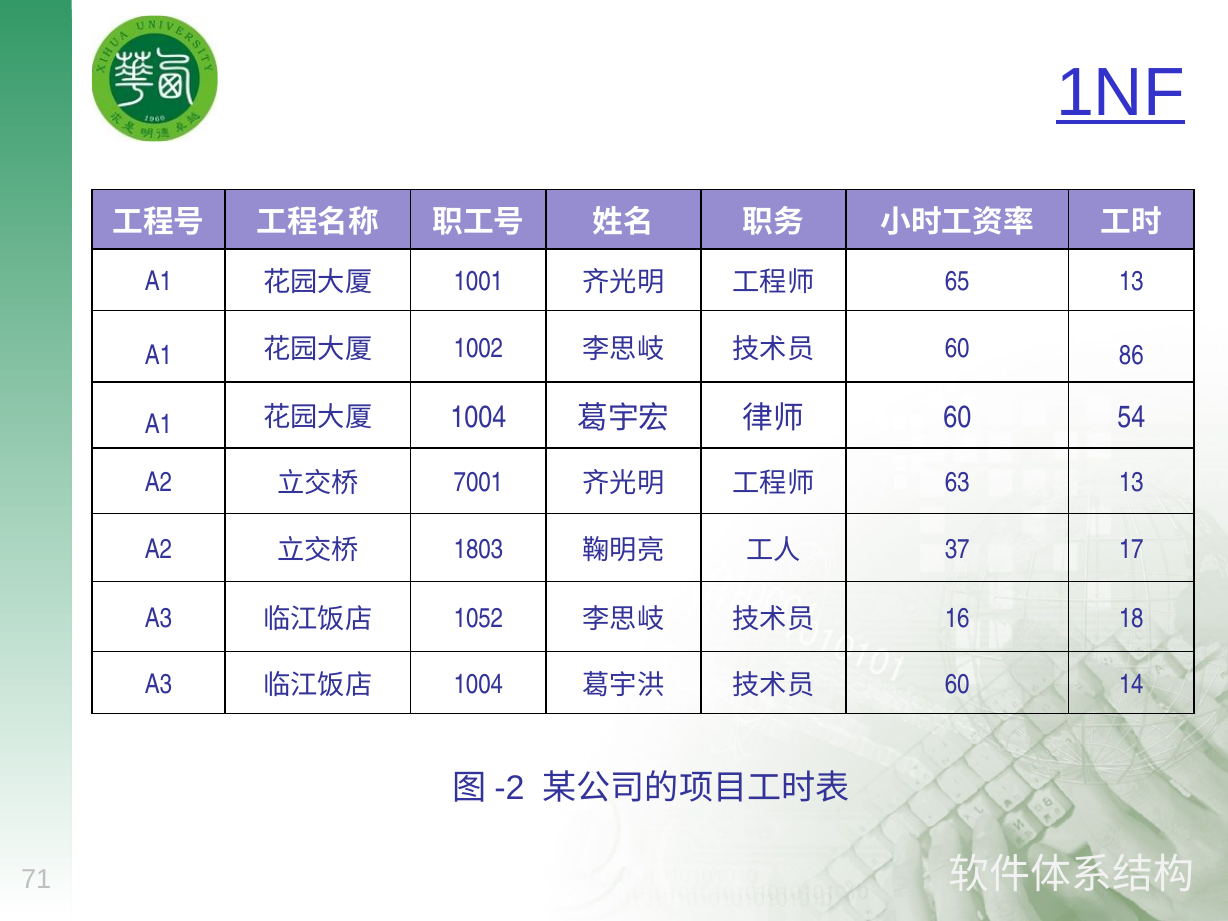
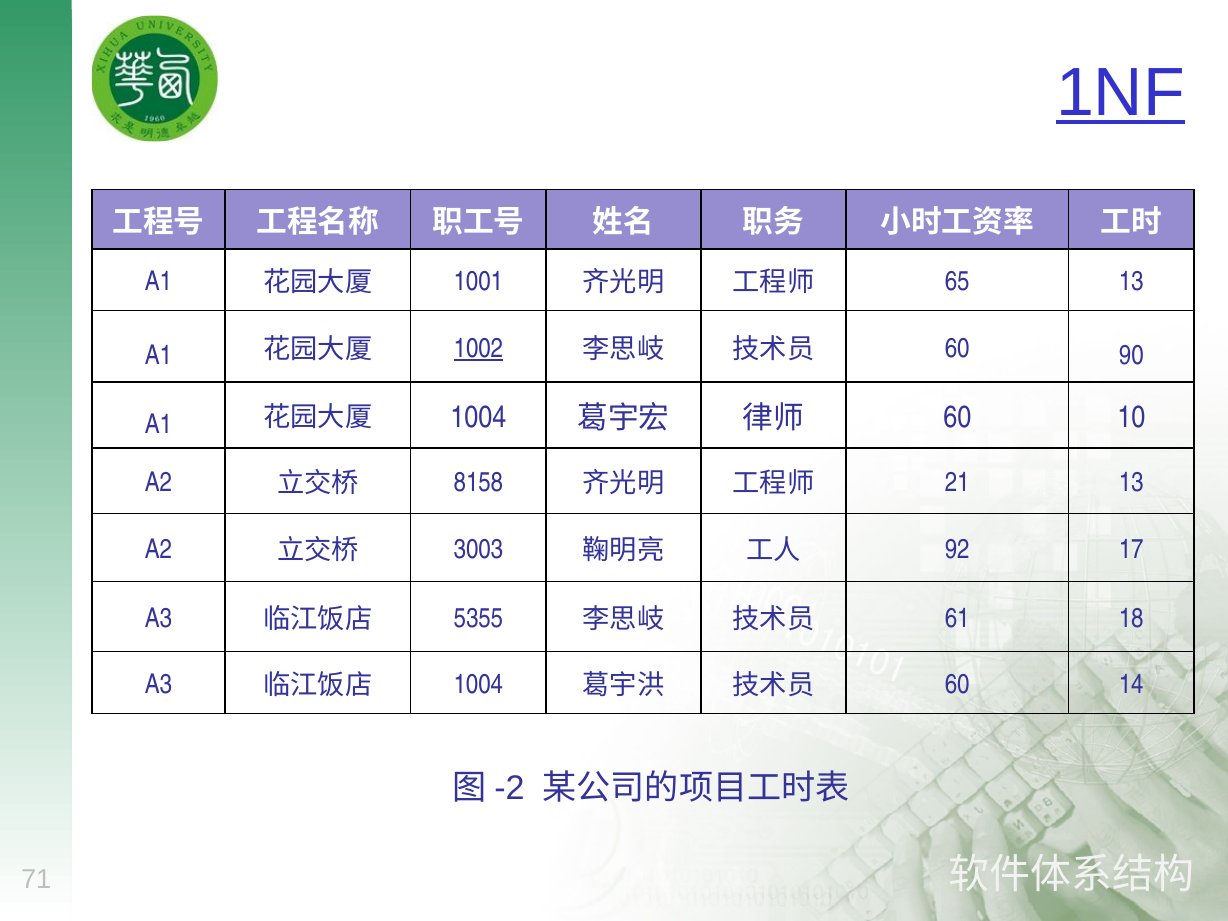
1002 underline: none -> present
86: 86 -> 90
54: 54 -> 10
7001: 7001 -> 8158
63: 63 -> 21
1803: 1803 -> 3003
37: 37 -> 92
1052: 1052 -> 5355
16: 16 -> 61
